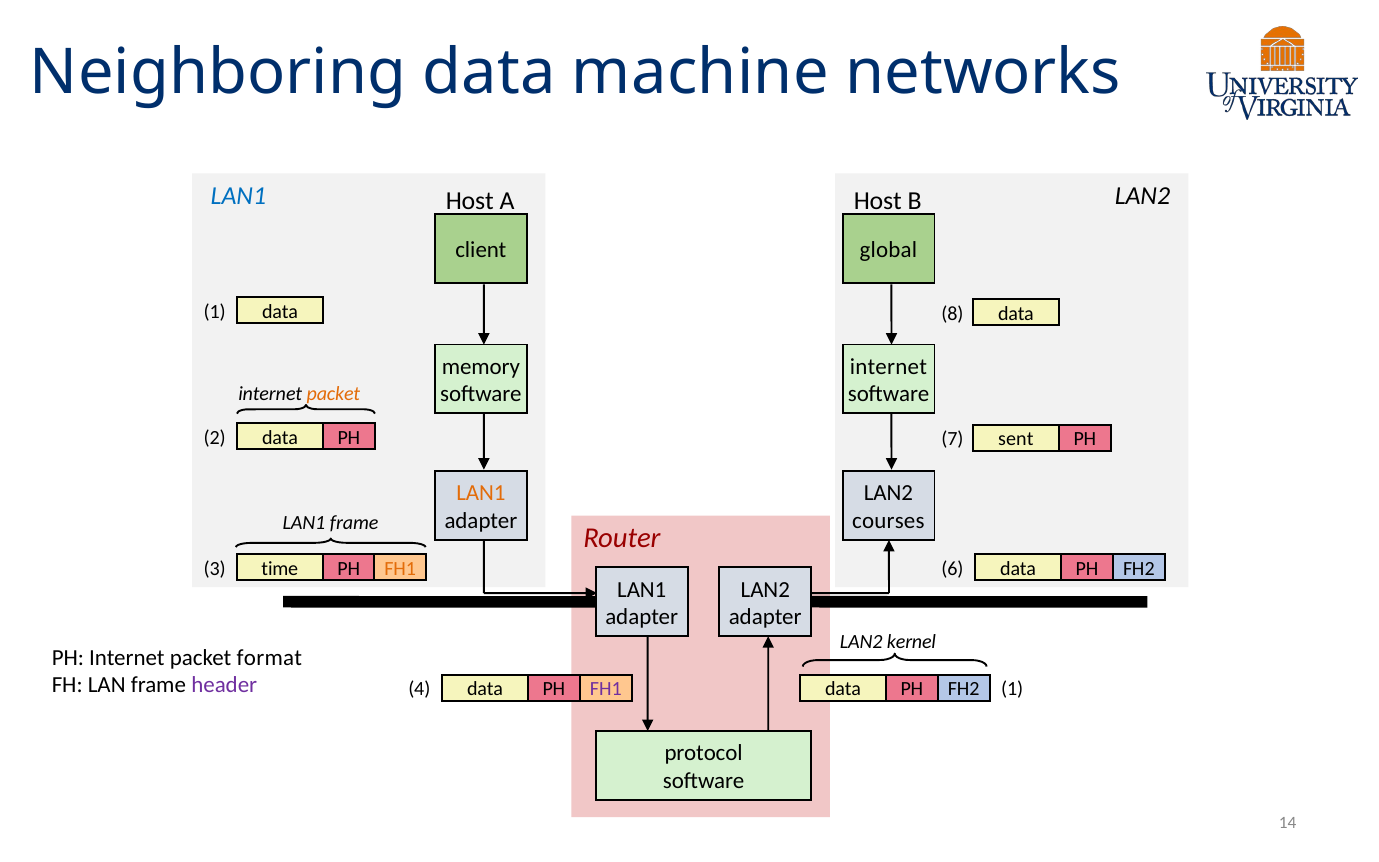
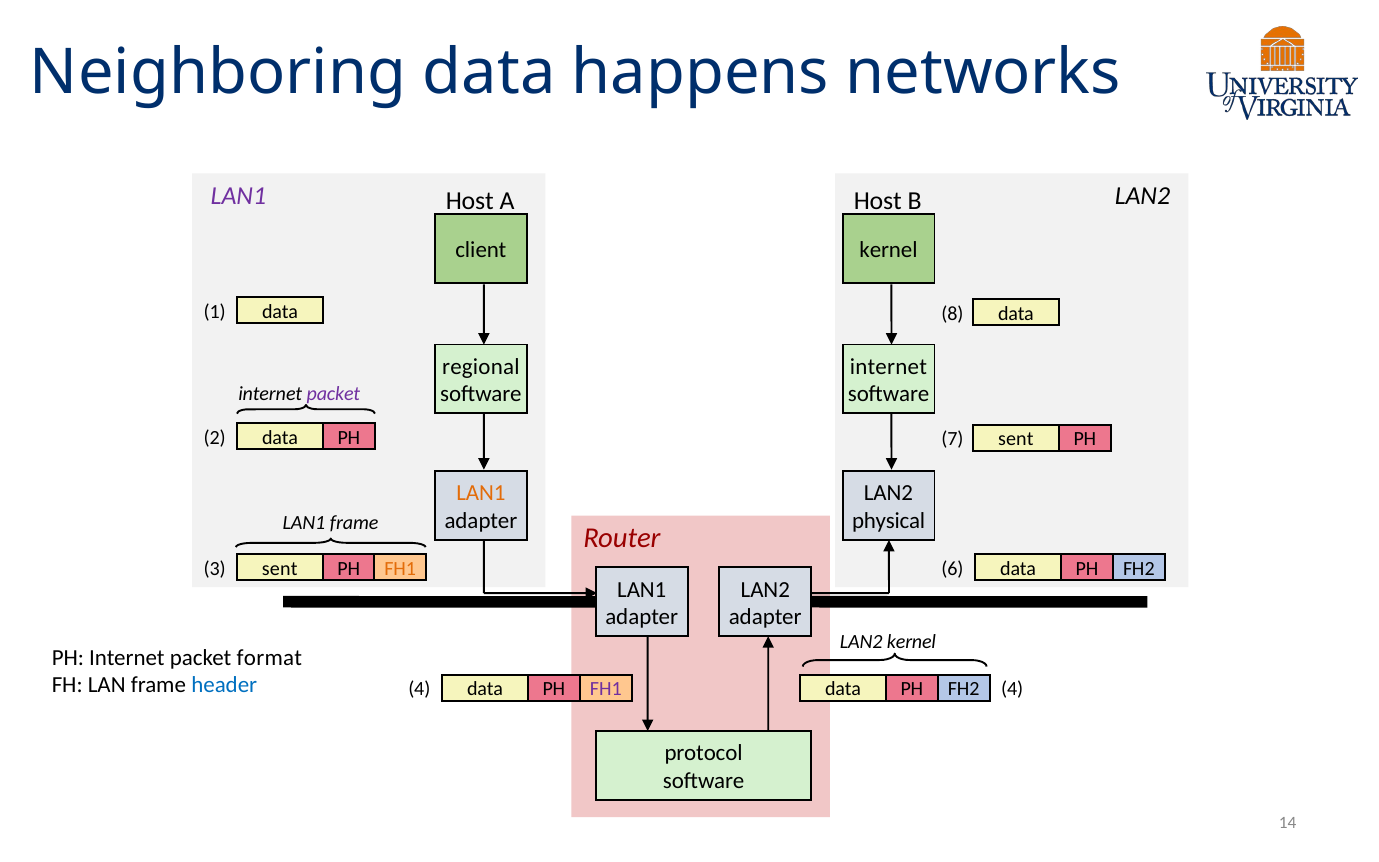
machine: machine -> happens
LAN1 at (238, 196) colour: blue -> purple
global at (888, 250): global -> kernel
memory: memory -> regional
packet at (333, 393) colour: orange -> purple
courses: courses -> physical
time at (280, 569): time -> sent
header colour: purple -> blue
FH2 1: 1 -> 4
